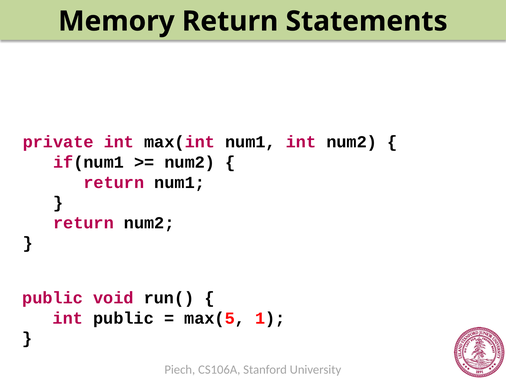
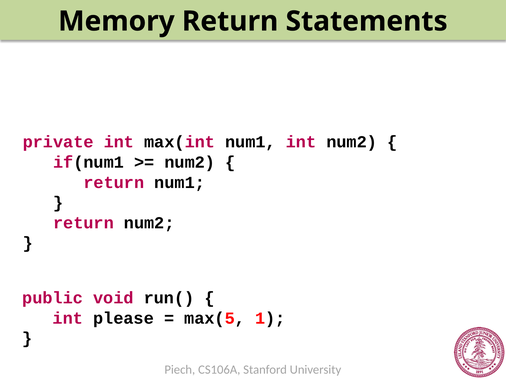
int public: public -> please
